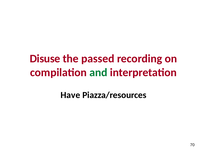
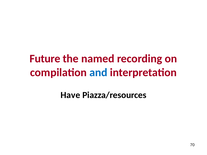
Disuse: Disuse -> Future
passed: passed -> named
and colour: green -> blue
